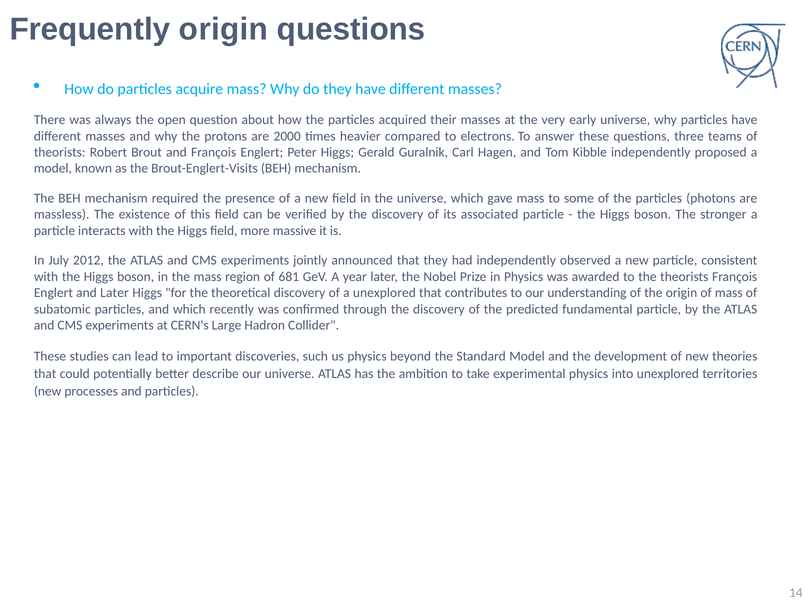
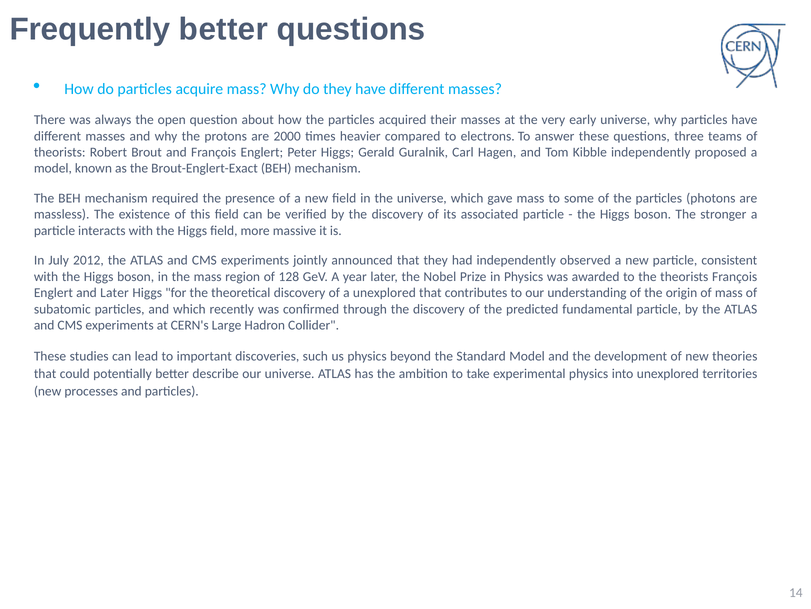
Frequently origin: origin -> better
Brout-Englert-Visits: Brout-Englert-Visits -> Brout-Englert-Exact
681: 681 -> 128
